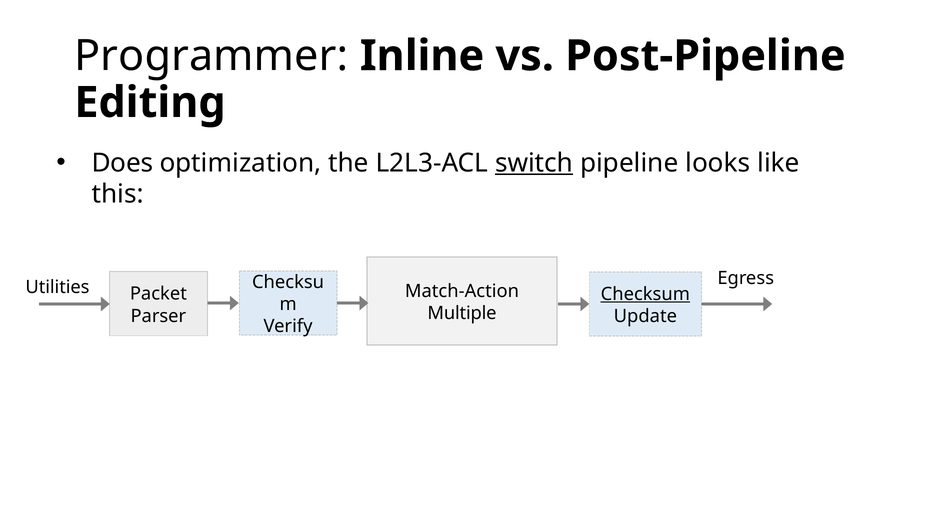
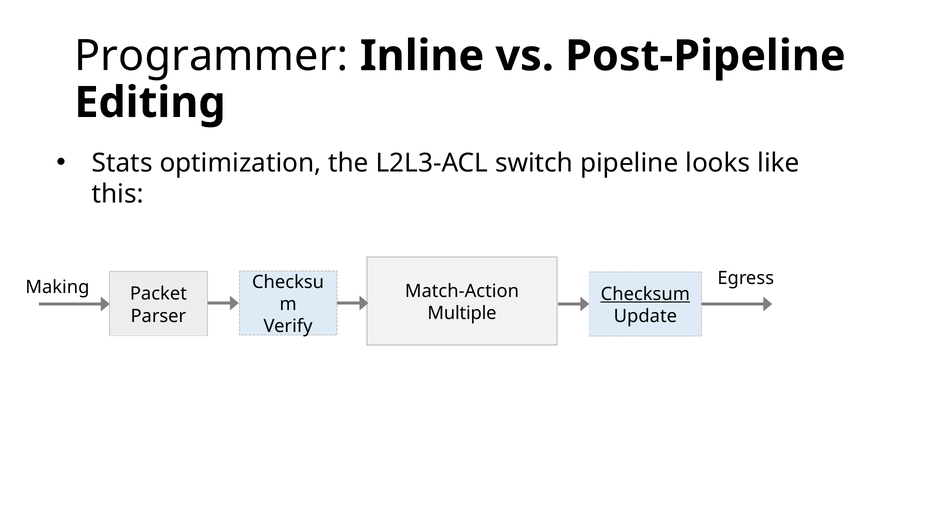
Does: Does -> Stats
switch underline: present -> none
Utilities: Utilities -> Making
